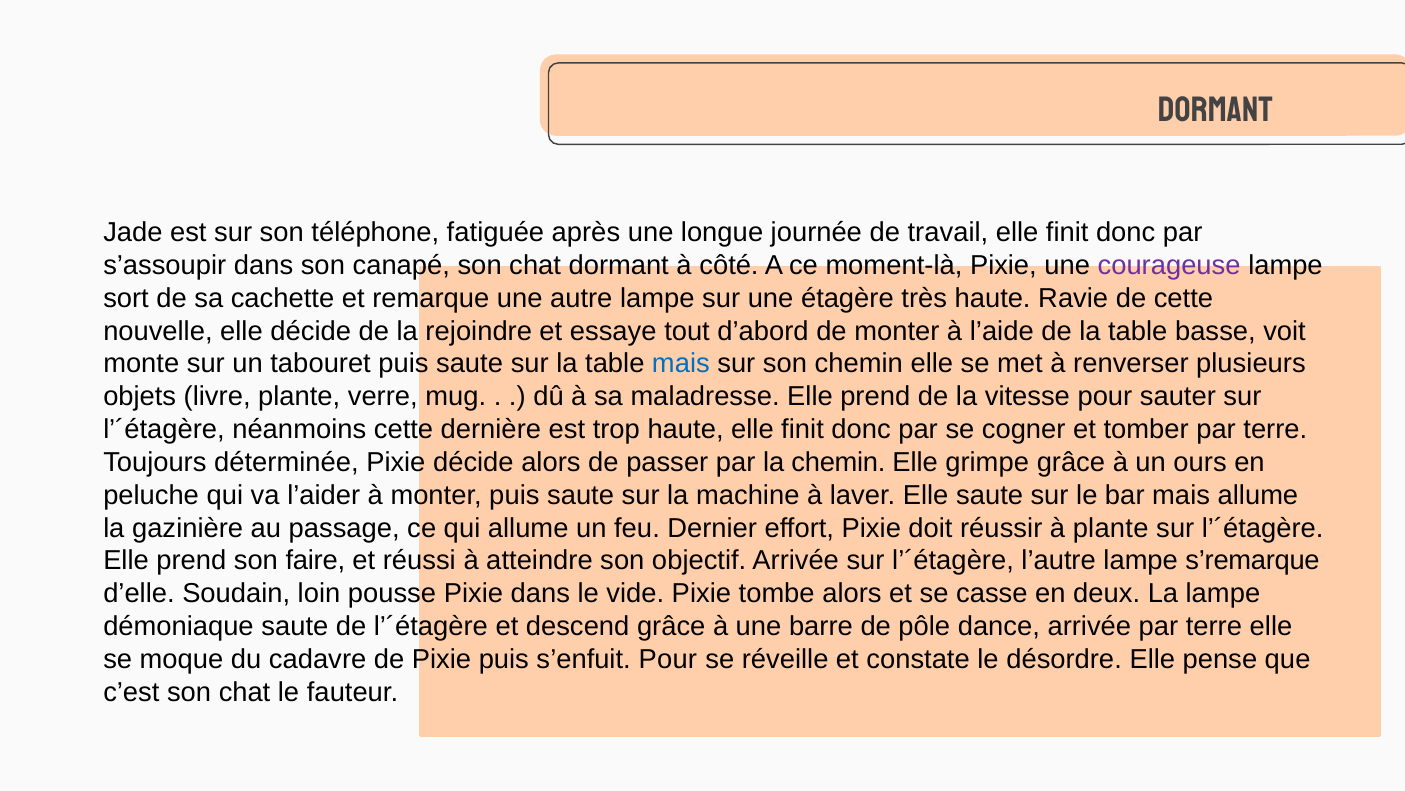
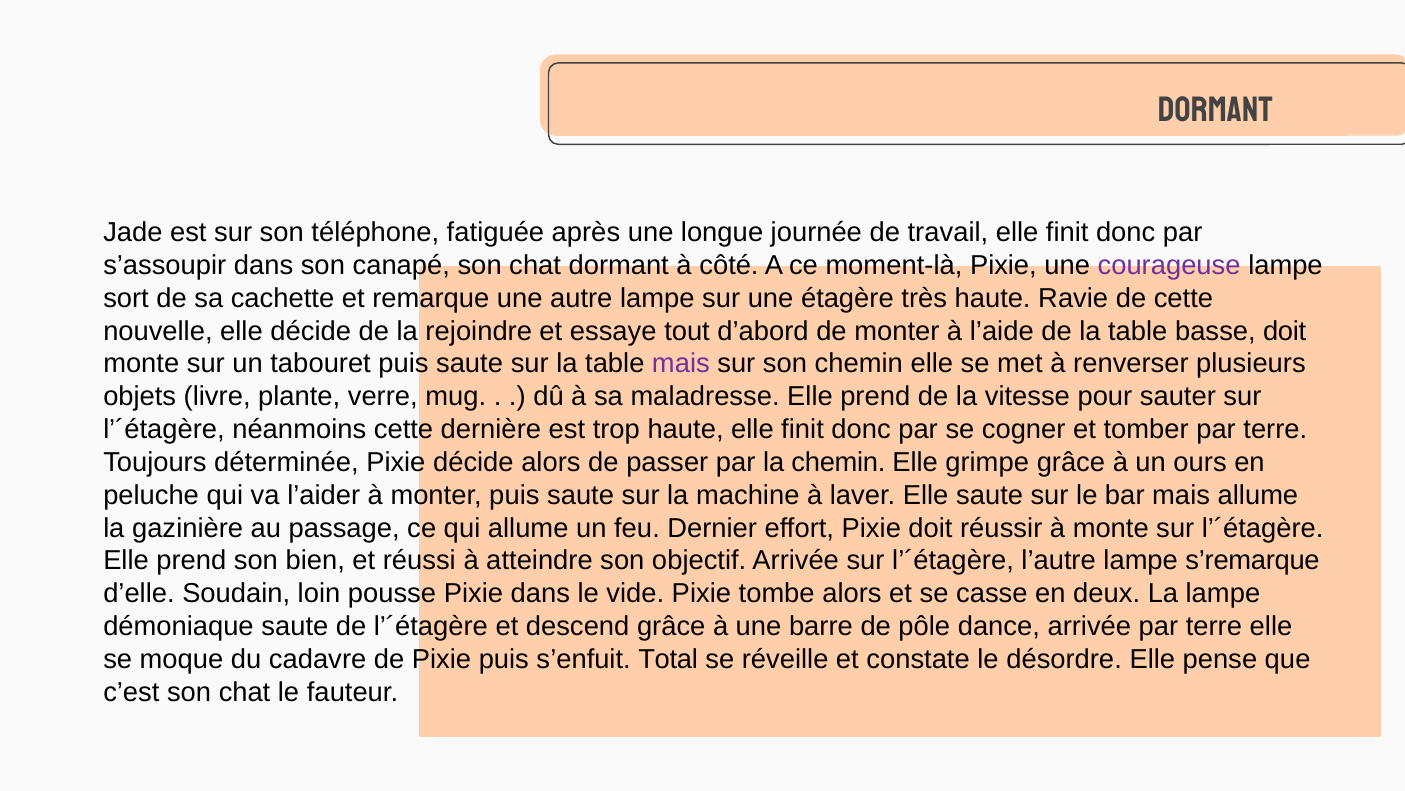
basse voit: voit -> doit
mais at (681, 364) colour: blue -> purple
à plante: plante -> monte
faire: faire -> bien
s’enfuit Pour: Pour -> Total
